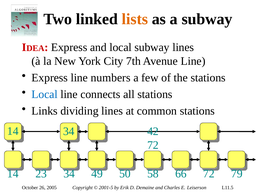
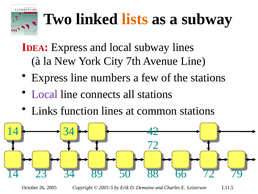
Local at (45, 94) colour: blue -> purple
dividing: dividing -> function
49: 49 -> 89
58: 58 -> 88
